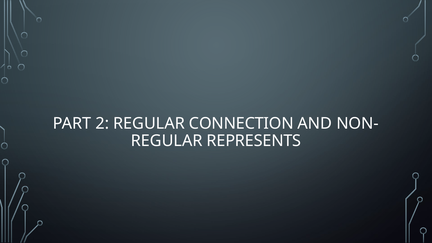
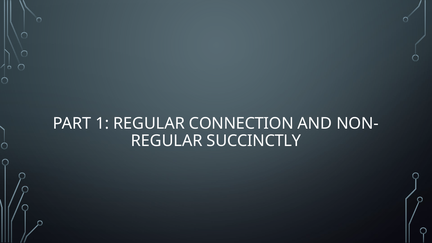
2: 2 -> 1
REPRESENTS: REPRESENTS -> SUCCINCTLY
